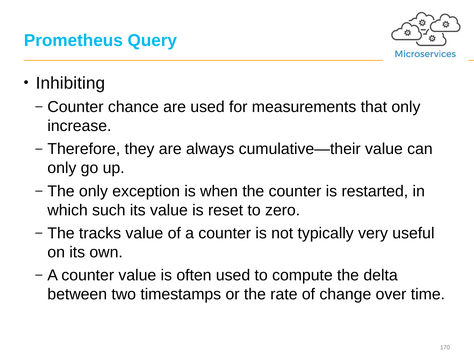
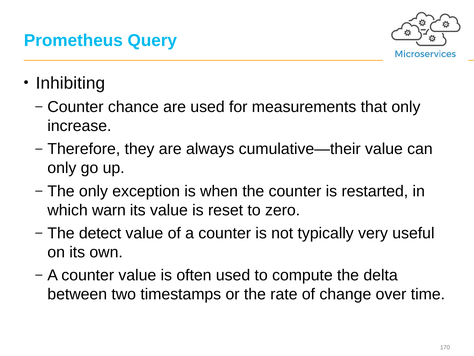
such: such -> warn
tracks: tracks -> detect
